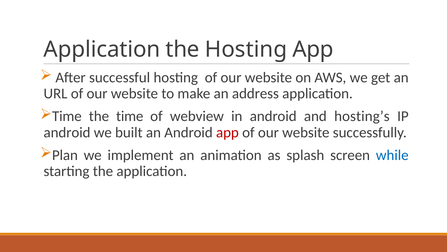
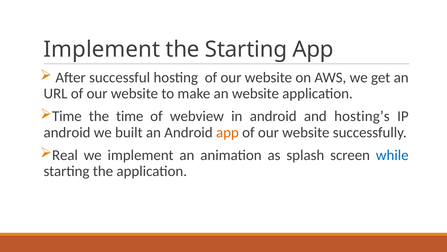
Application at (102, 49): Application -> Implement
the Hosting: Hosting -> Starting
an address: address -> website
app at (227, 132) colour: red -> orange
Plan: Plan -> Real
